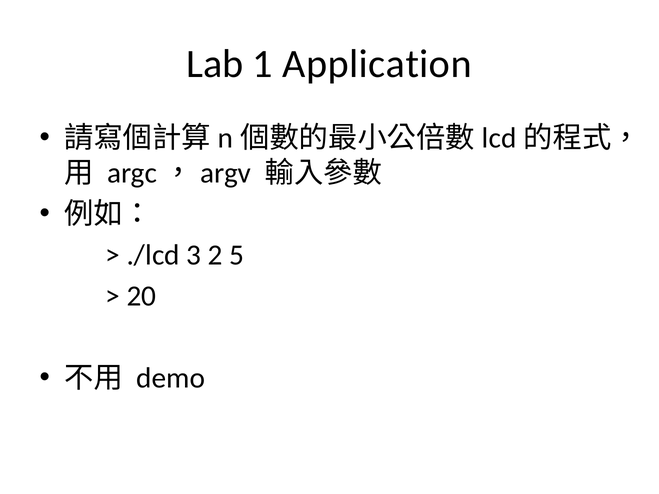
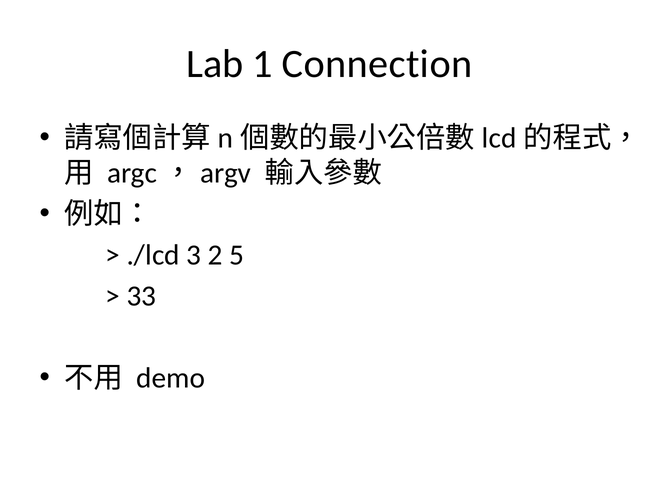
Application: Application -> Connection
20: 20 -> 33
